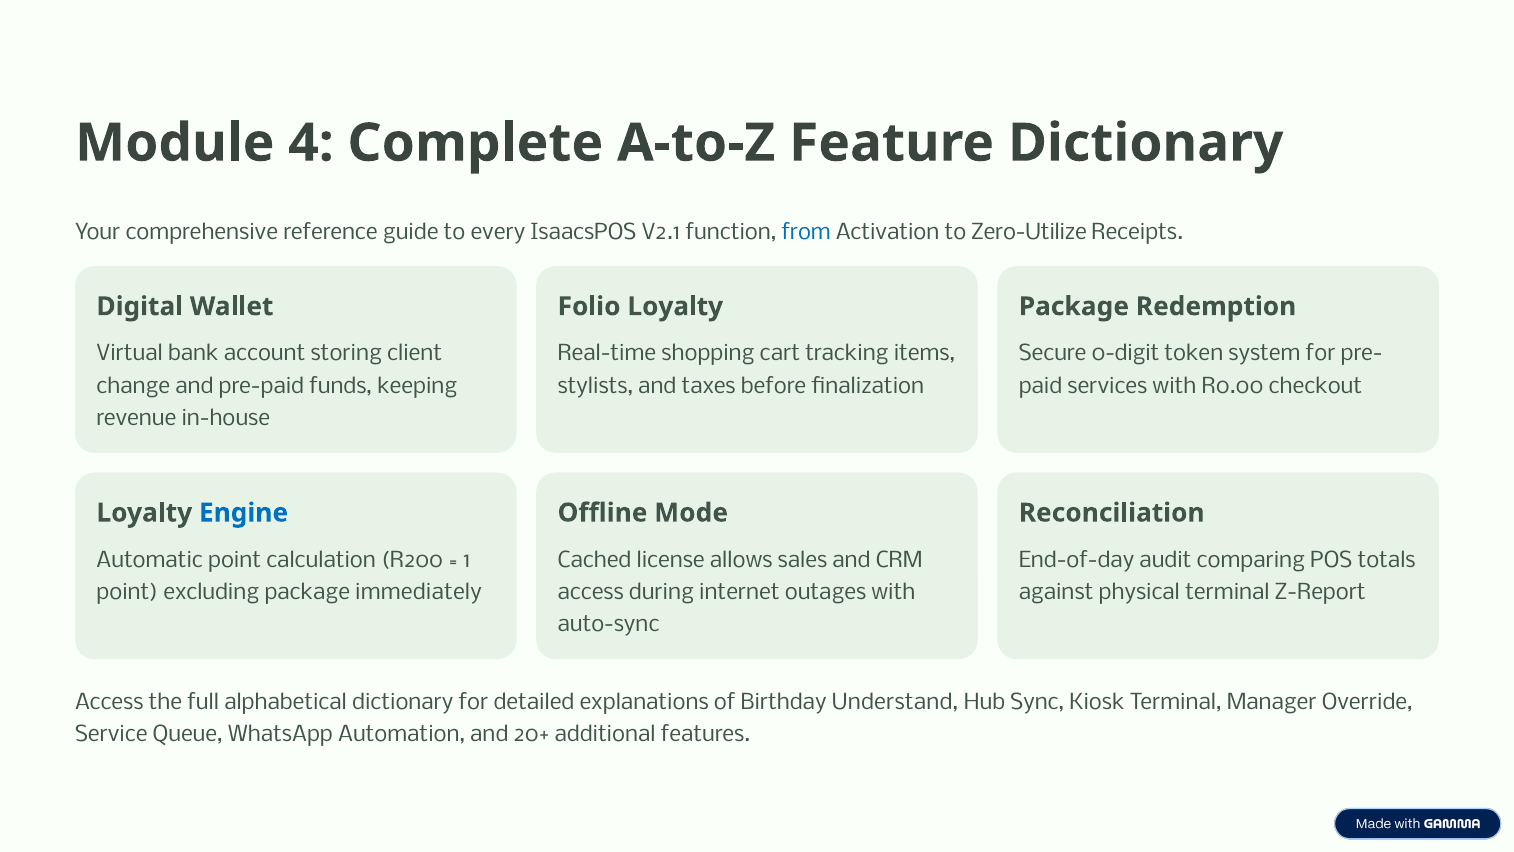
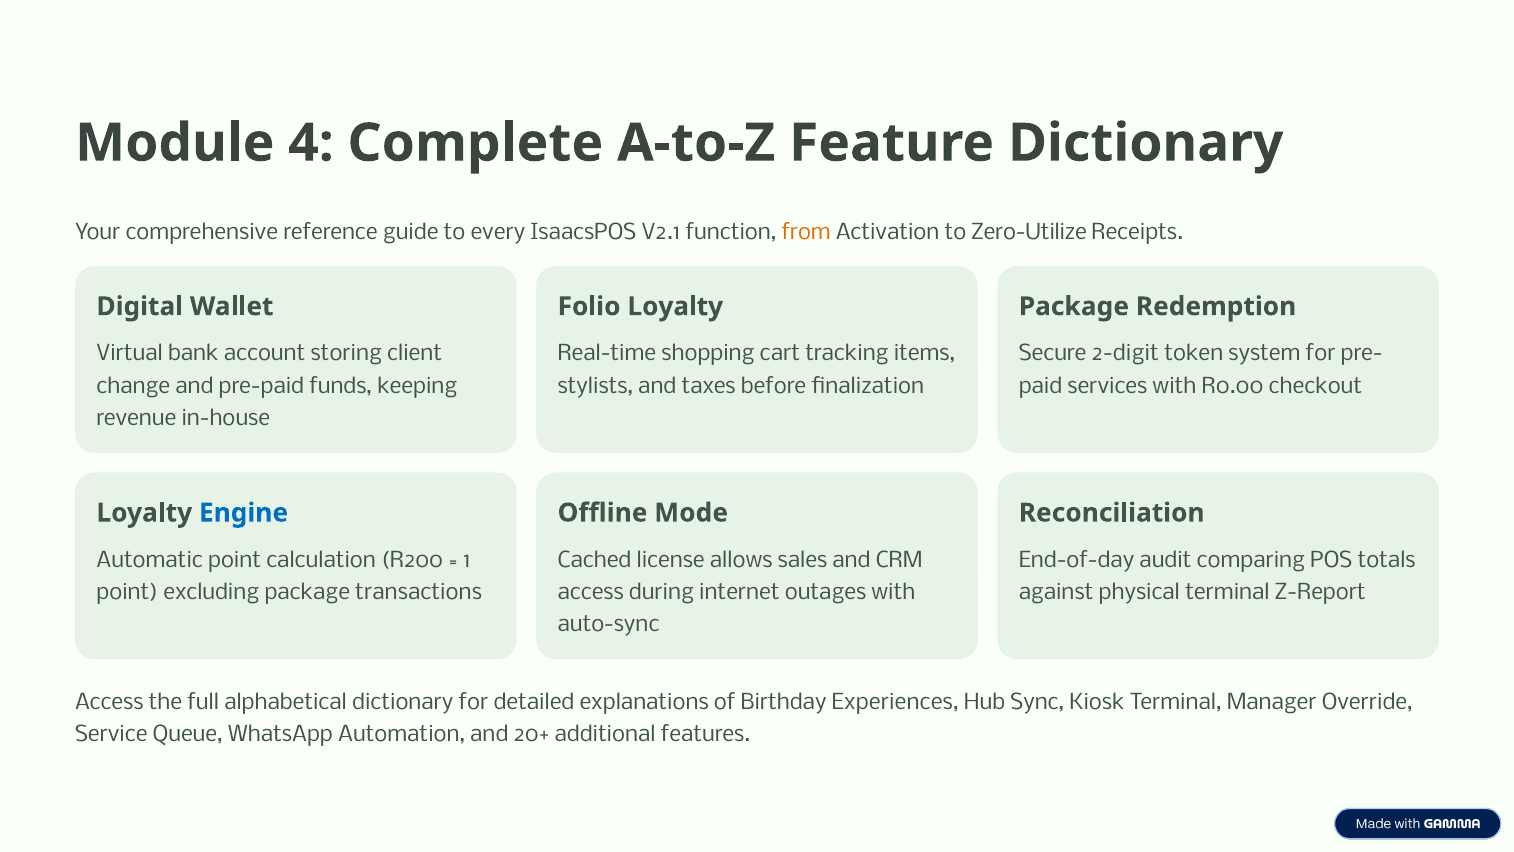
from colour: blue -> orange
0-digit: 0-digit -> 2-digit
immediately: immediately -> transactions
Understand: Understand -> Experiences
